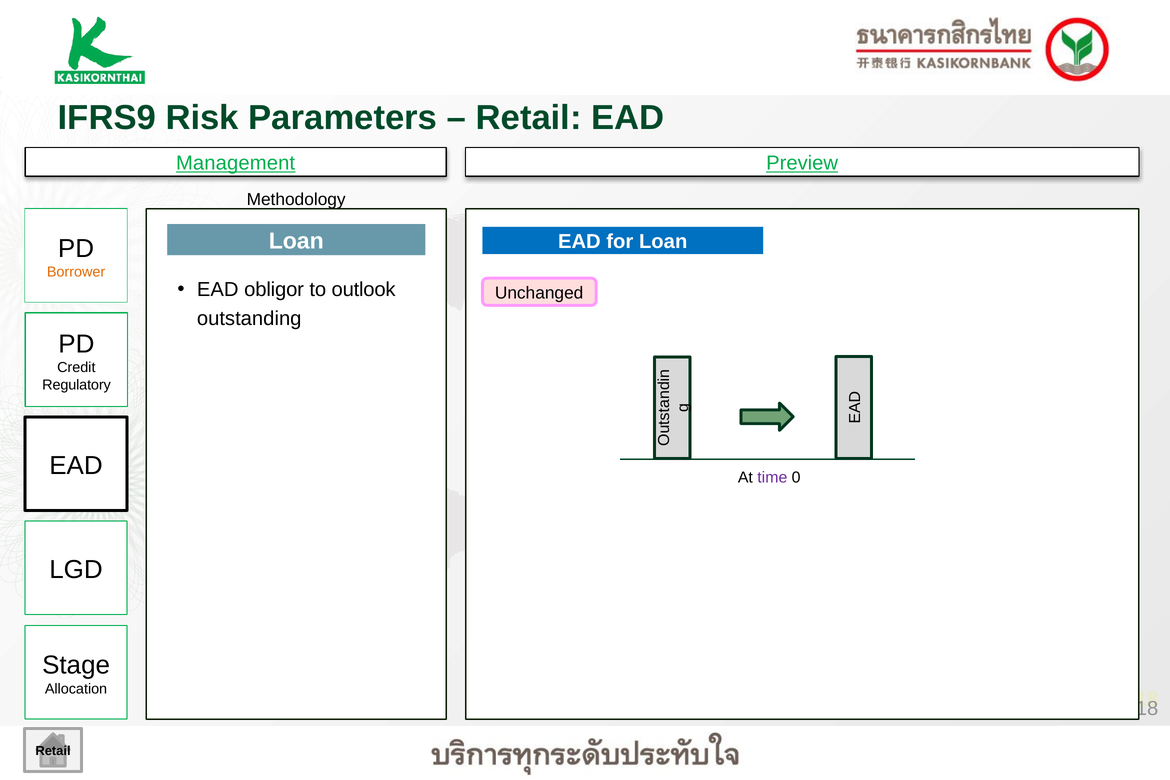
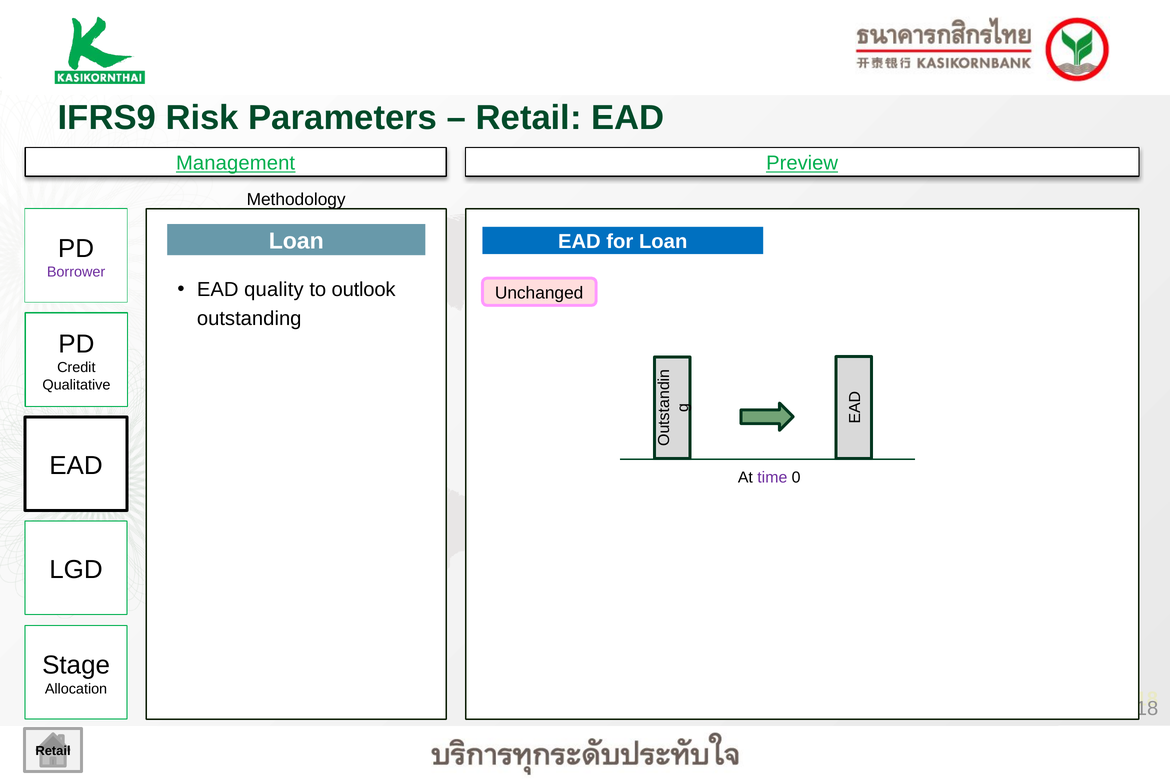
Borrower colour: orange -> purple
obligor: obligor -> quality
Regulatory: Regulatory -> Qualitative
